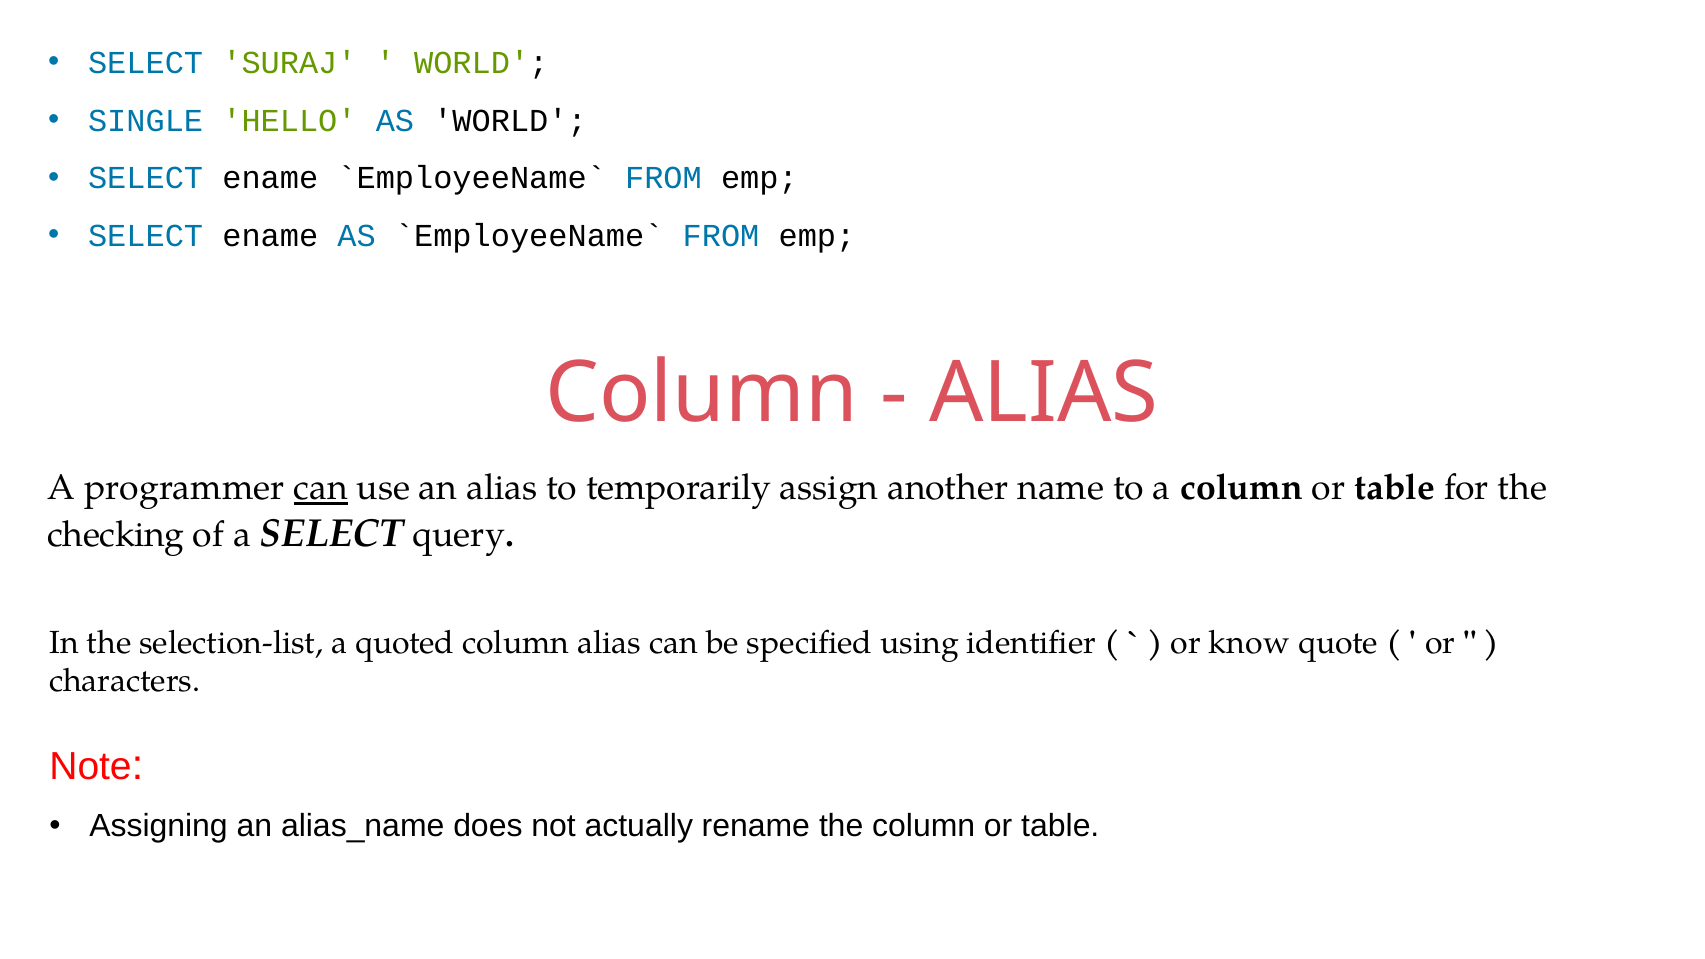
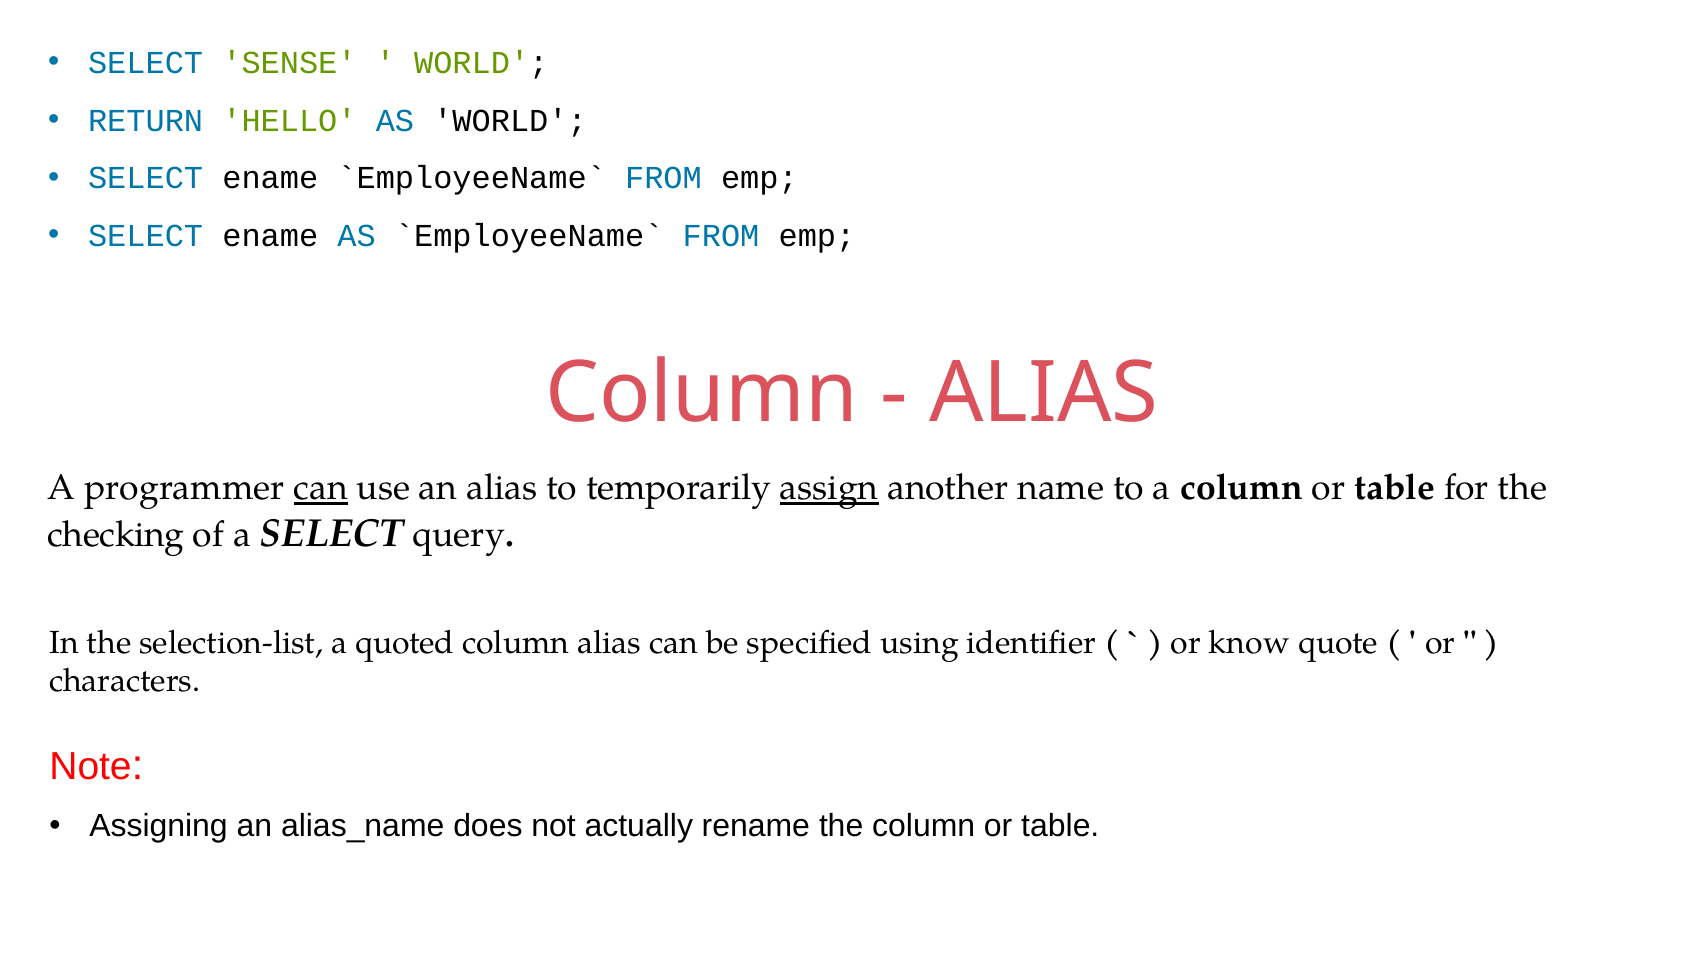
SURAJ: SURAJ -> SENSE
SINGLE: SINGLE -> RETURN
assign underline: none -> present
